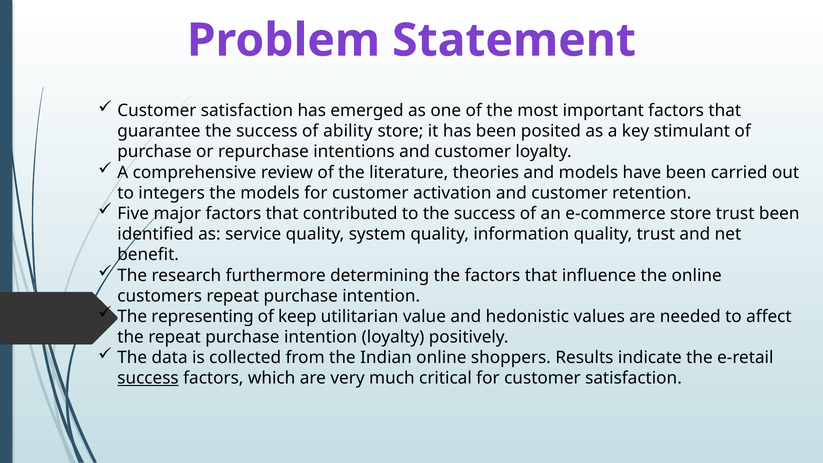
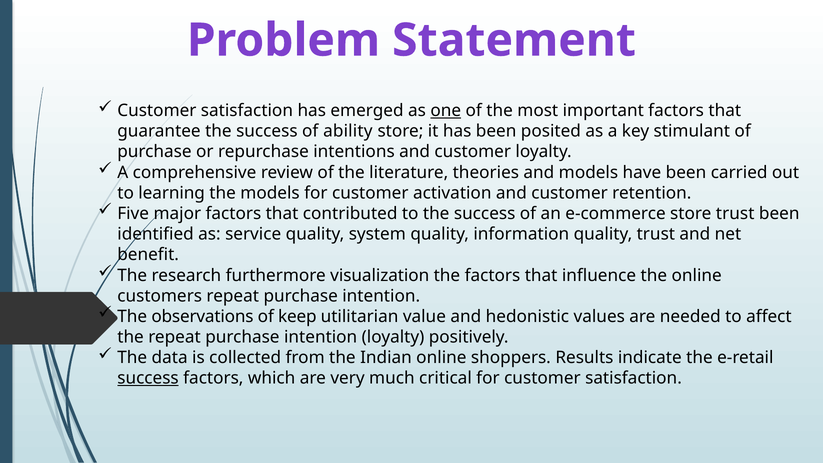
one underline: none -> present
integers: integers -> learning
determining: determining -> visualization
representing: representing -> observations
